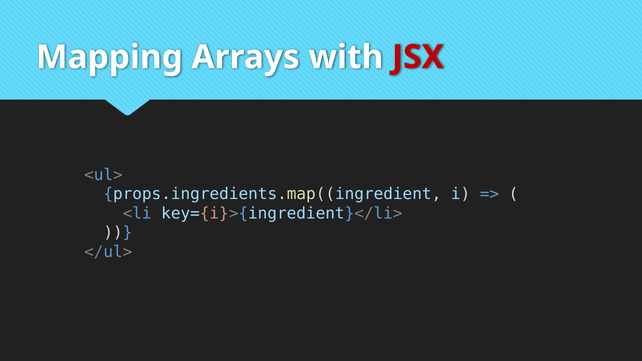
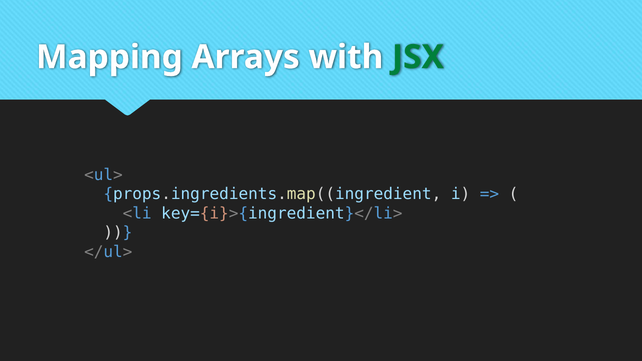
JSX colour: red -> green
